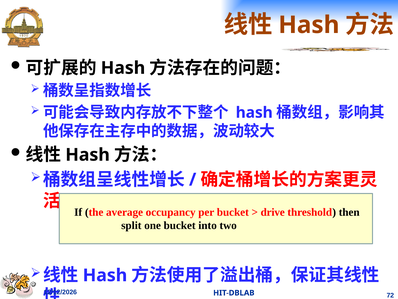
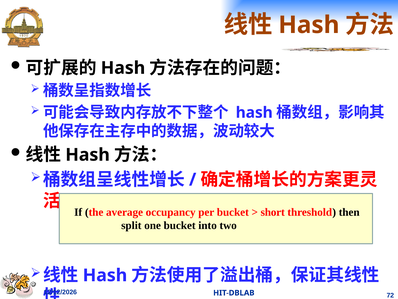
drive: drive -> short
